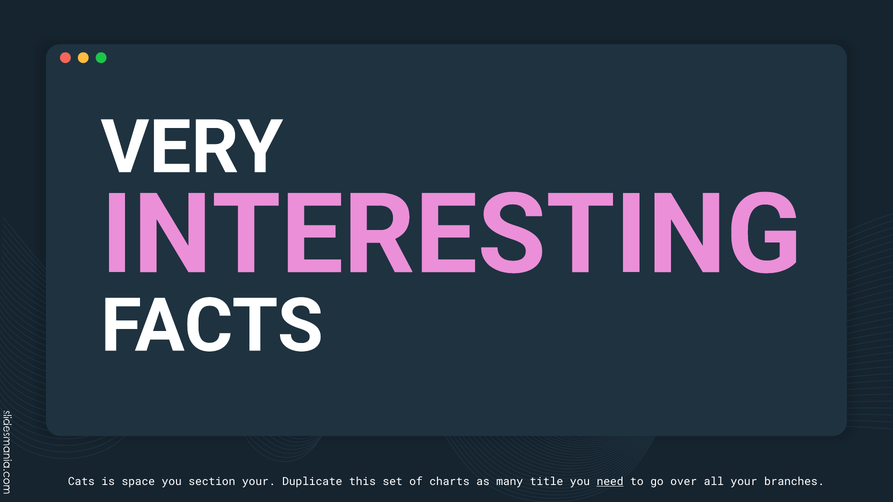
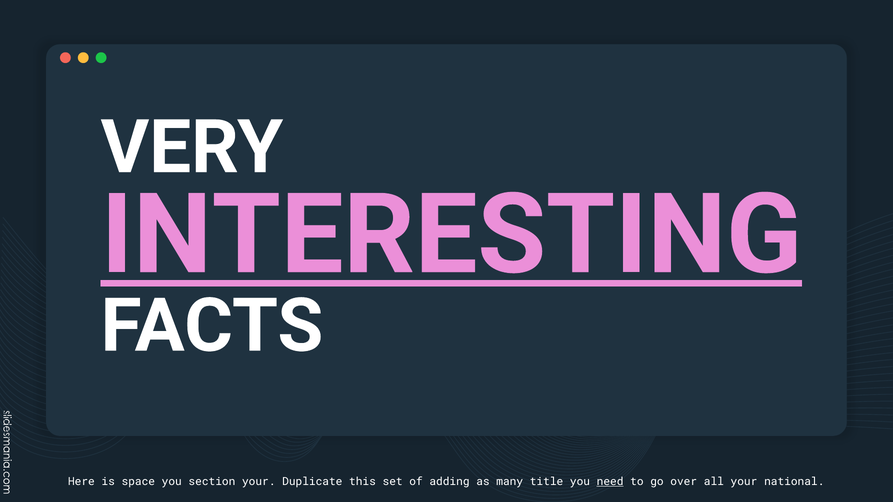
INTERESTING underline: none -> present
Cats: Cats -> Here
charts: charts -> adding
branches: branches -> national
